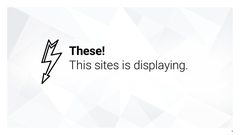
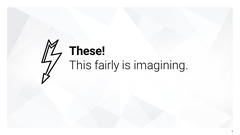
sites: sites -> fairly
displaying: displaying -> imagining
